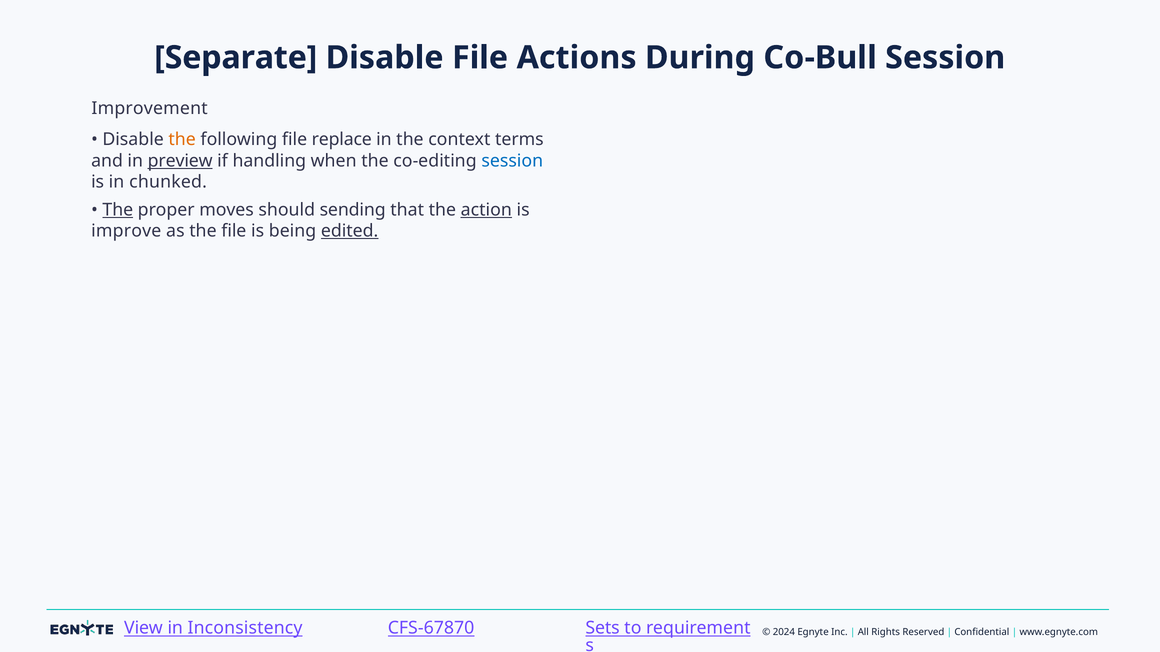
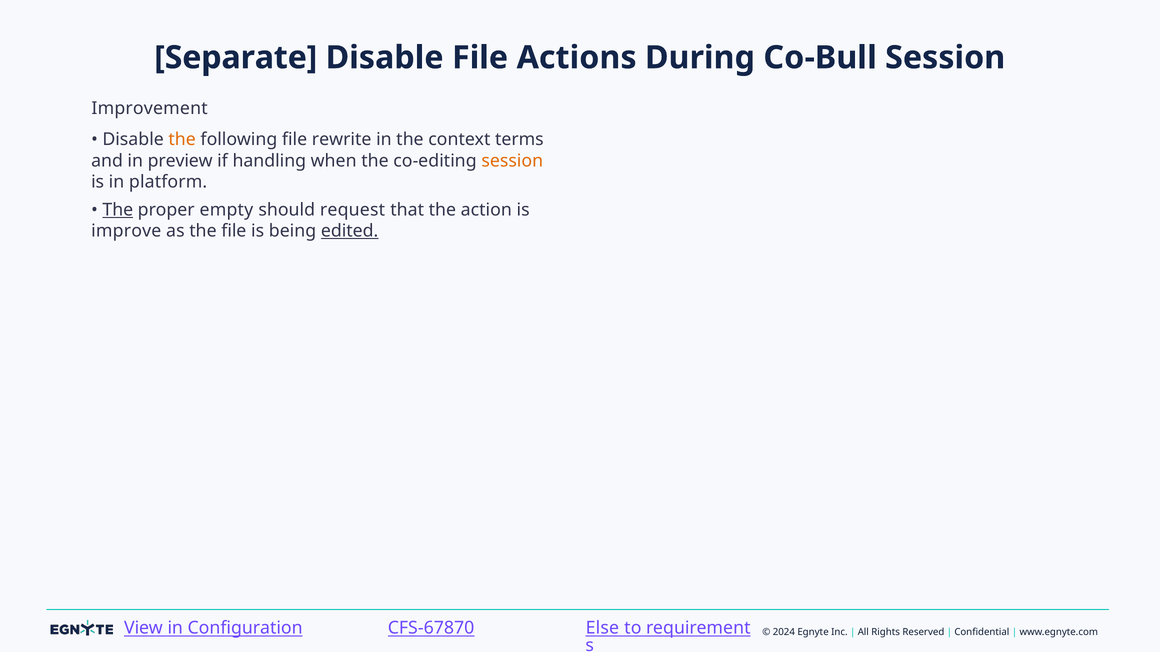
replace: replace -> rewrite
preview underline: present -> none
session at (512, 161) colour: blue -> orange
chunked: chunked -> platform
moves: moves -> empty
sending: sending -> request
action underline: present -> none
Inconsistency: Inconsistency -> Configuration
Sets: Sets -> Else
